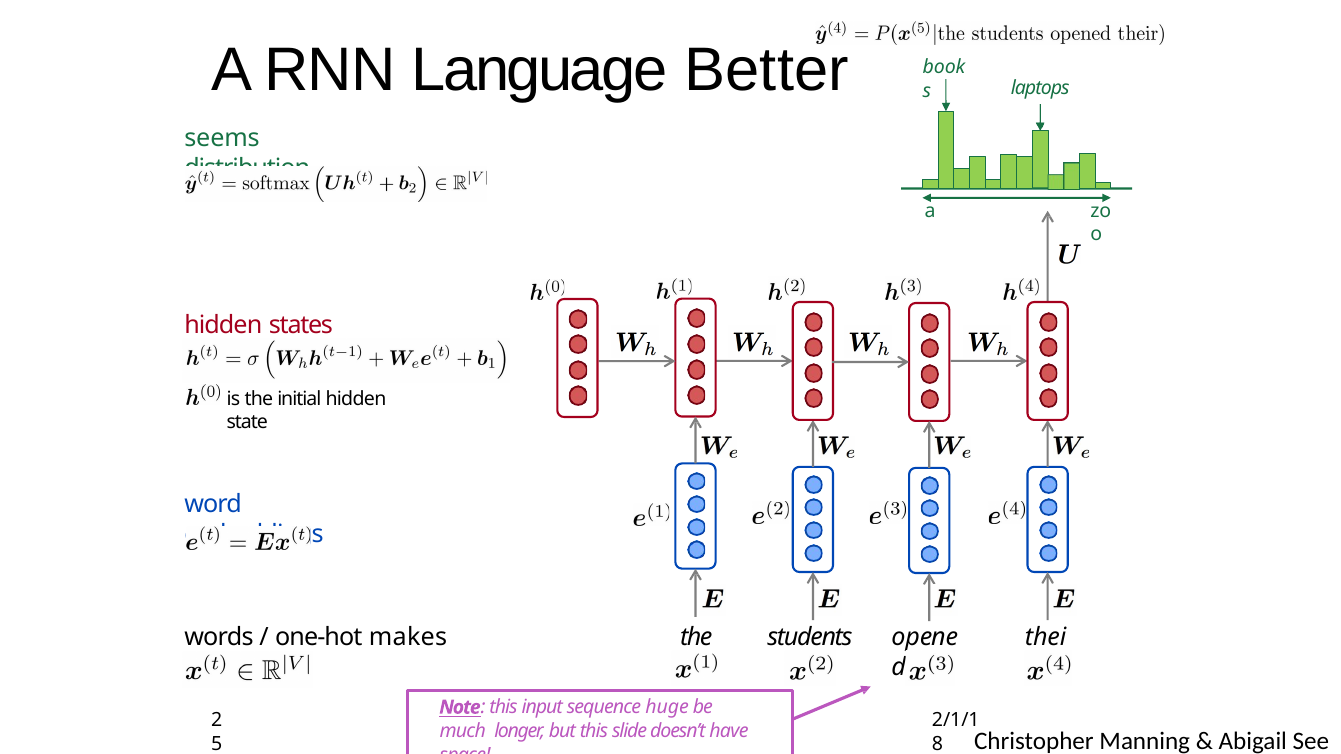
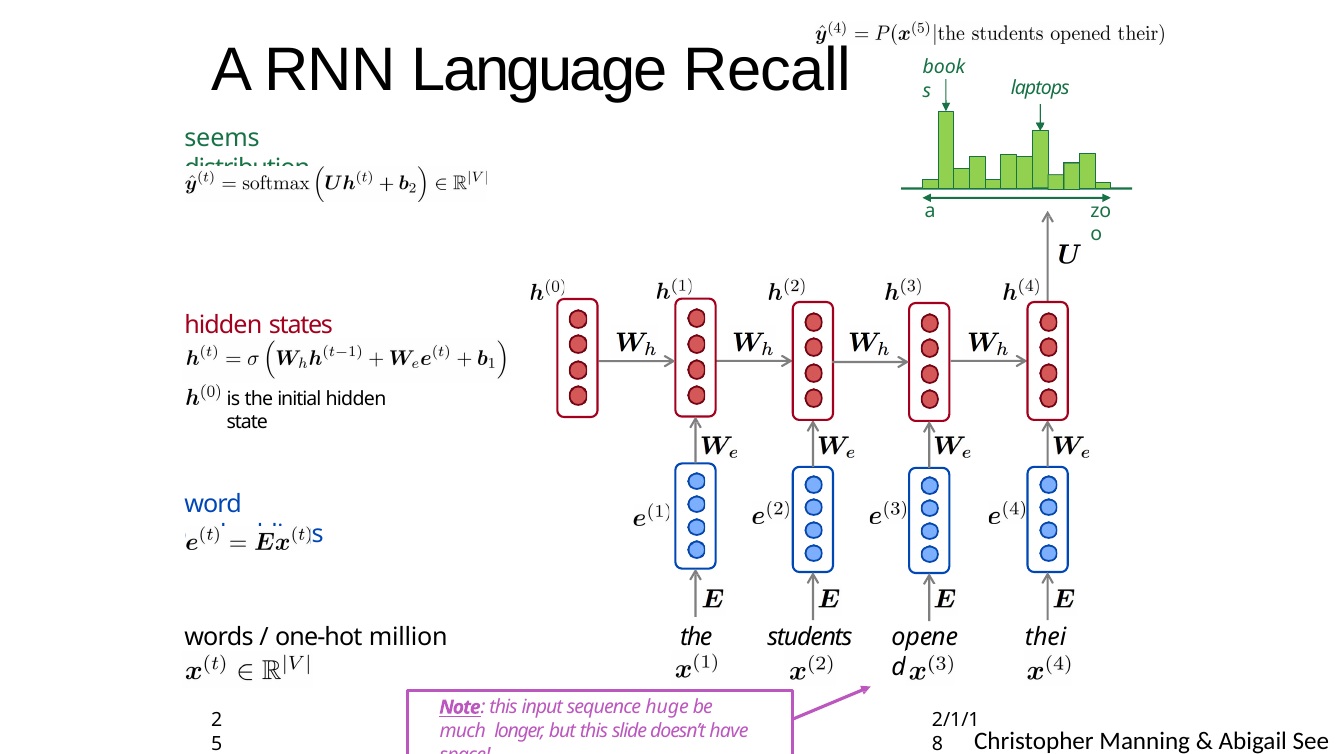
Better: Better -> Recall
makes: makes -> million
